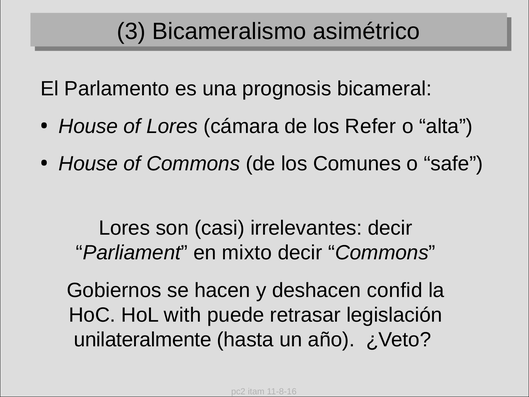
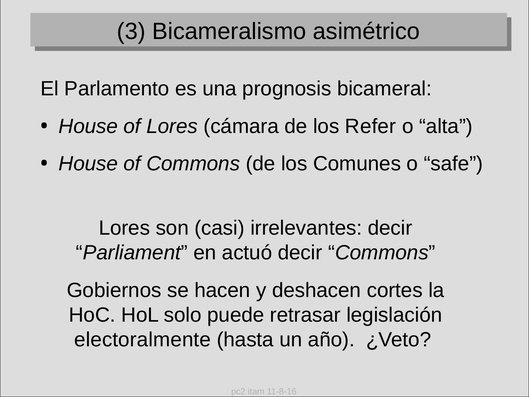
mixto: mixto -> actuó
confid: confid -> cortes
with: with -> solo
unilateralmente: unilateralmente -> electoralmente
